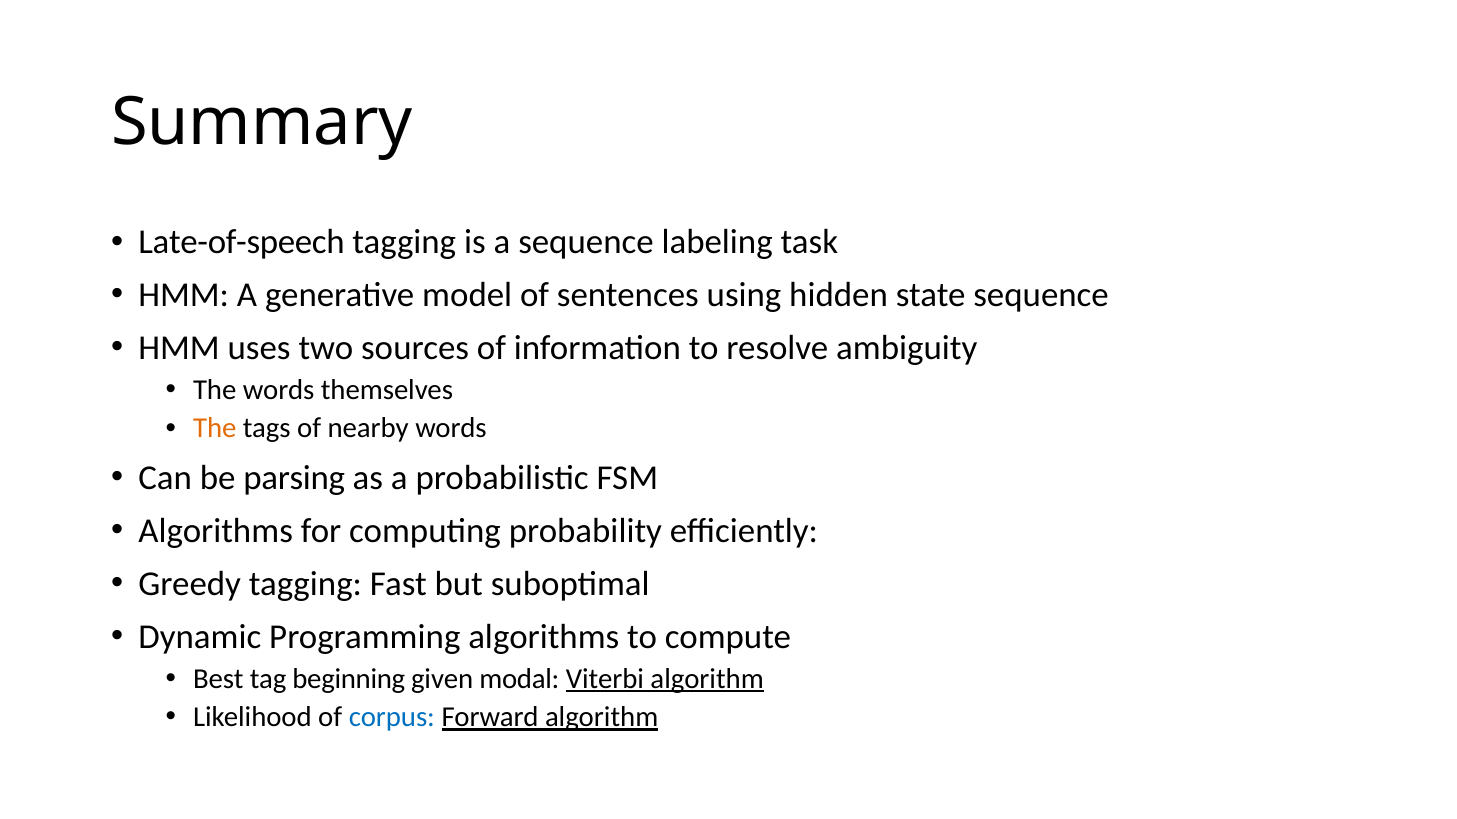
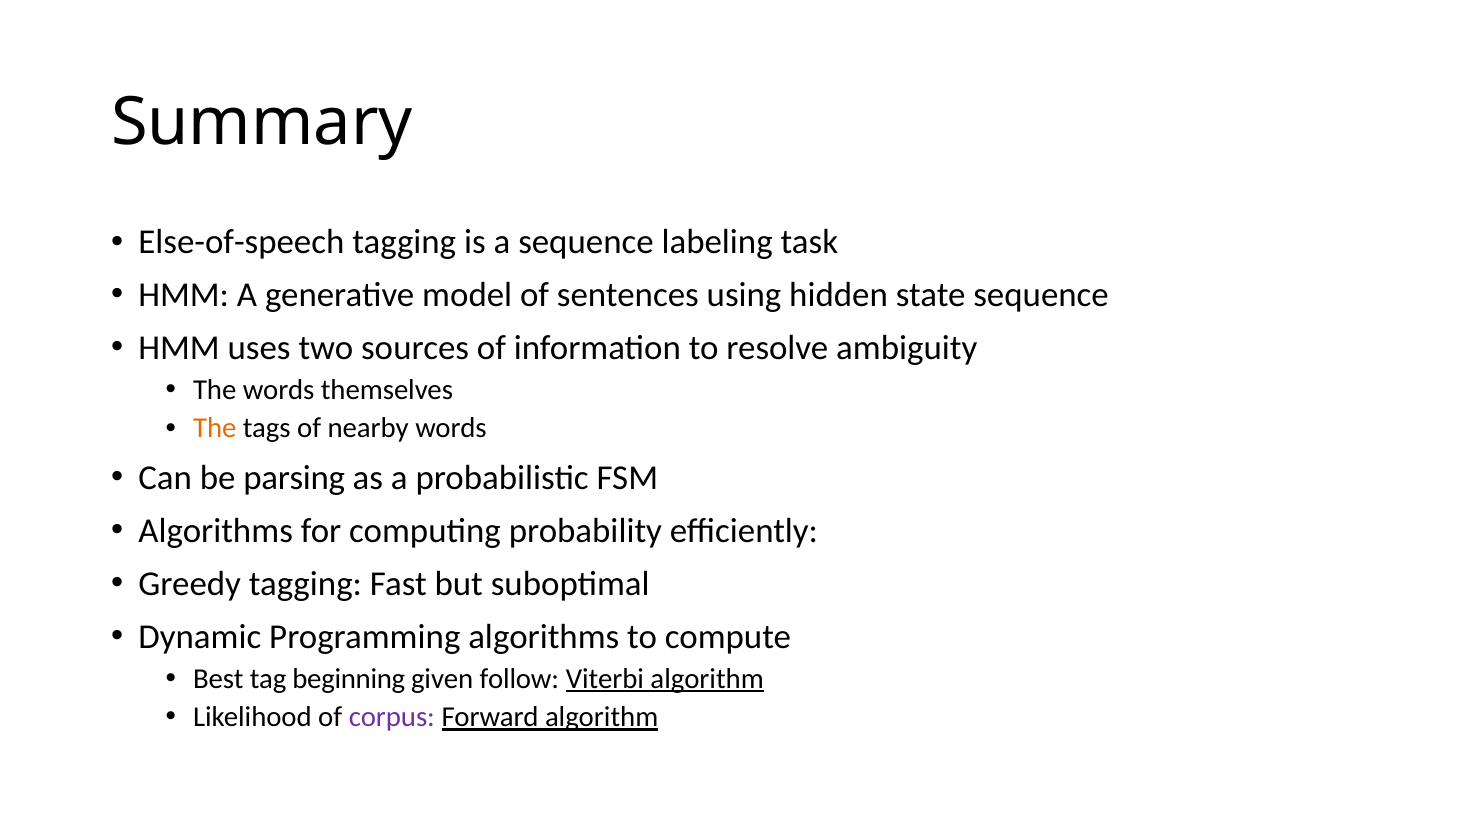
Late-of-speech: Late-of-speech -> Else-of-speech
modal: modal -> follow
corpus colour: blue -> purple
